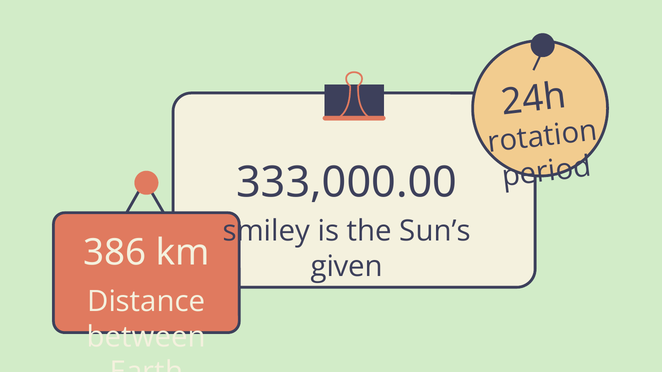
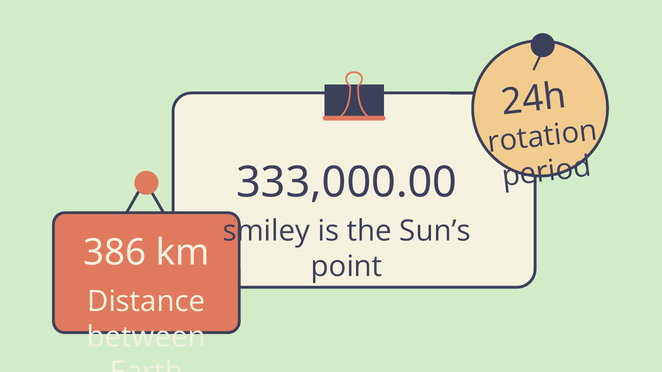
given: given -> point
